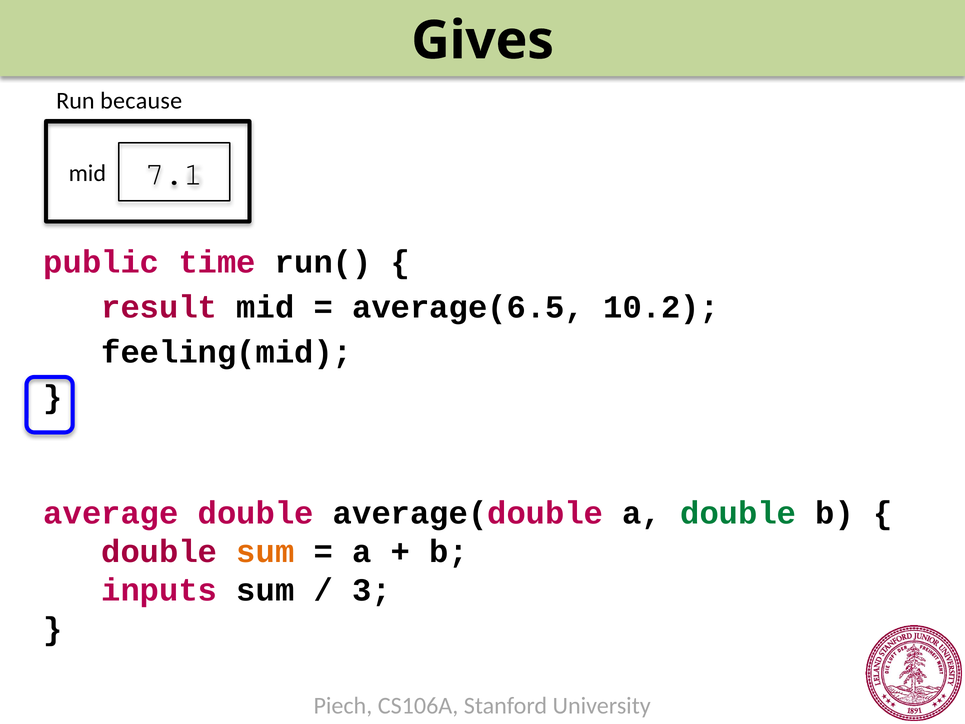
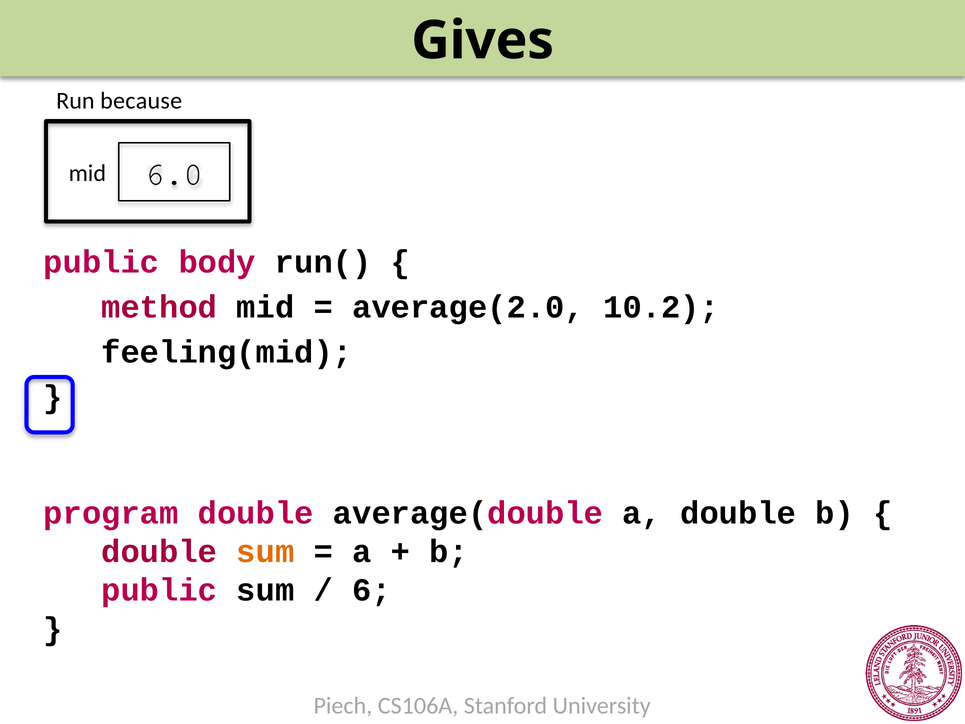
7.1: 7.1 -> 6.0
time: time -> body
result: result -> method
average(6.5: average(6.5 -> average(2.0
average: average -> program
double at (738, 513) colour: green -> black
inputs at (159, 590): inputs -> public
3: 3 -> 6
